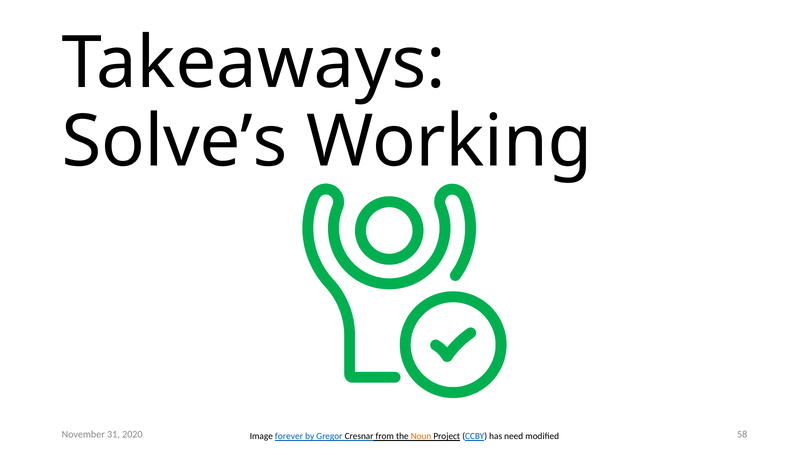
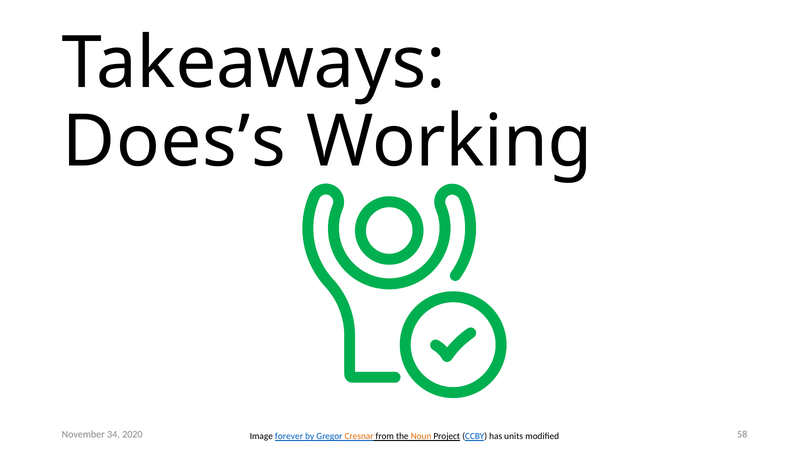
Solve’s: Solve’s -> Does’s
31: 31 -> 34
Cresnar colour: black -> orange
need: need -> units
